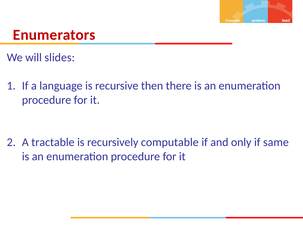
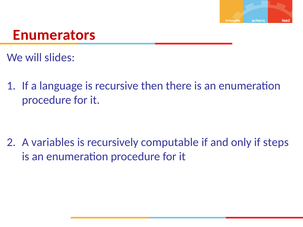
tractable: tractable -> variables
same: same -> steps
